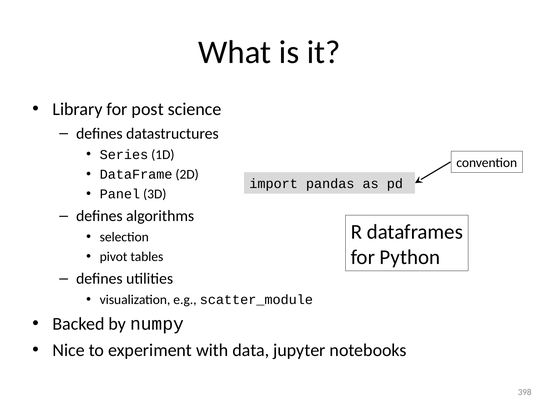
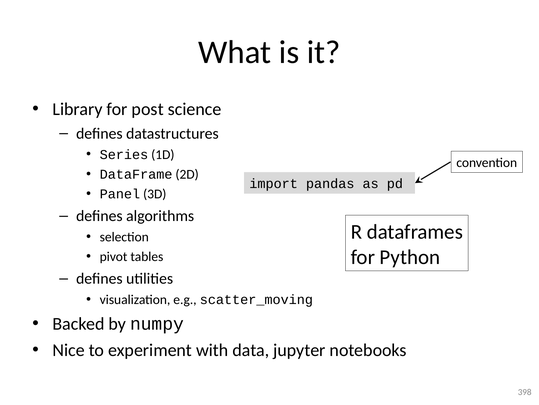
scatter_module: scatter_module -> scatter_moving
